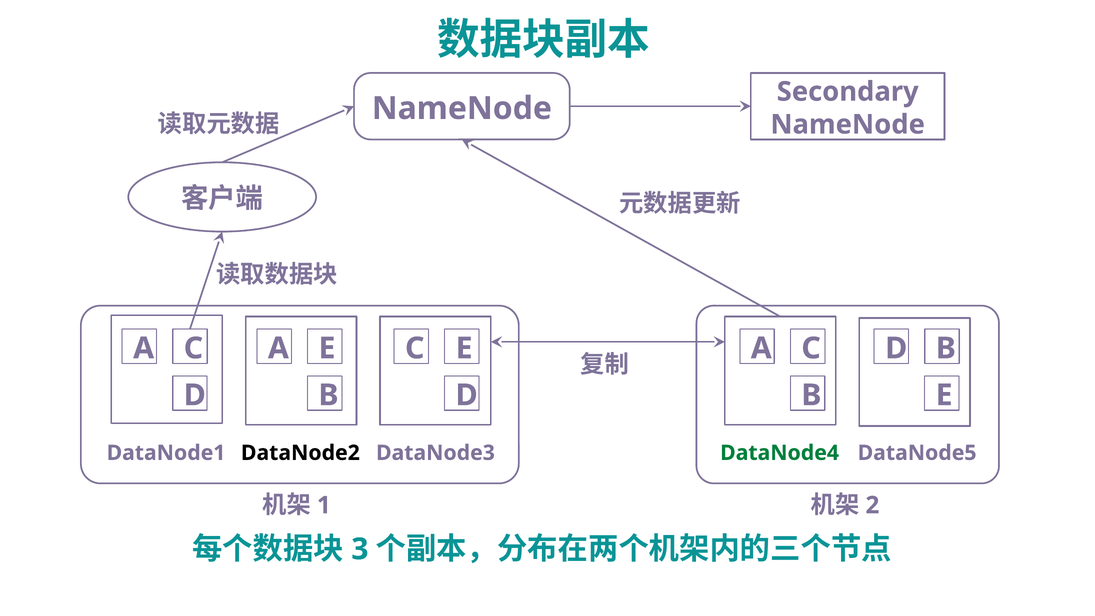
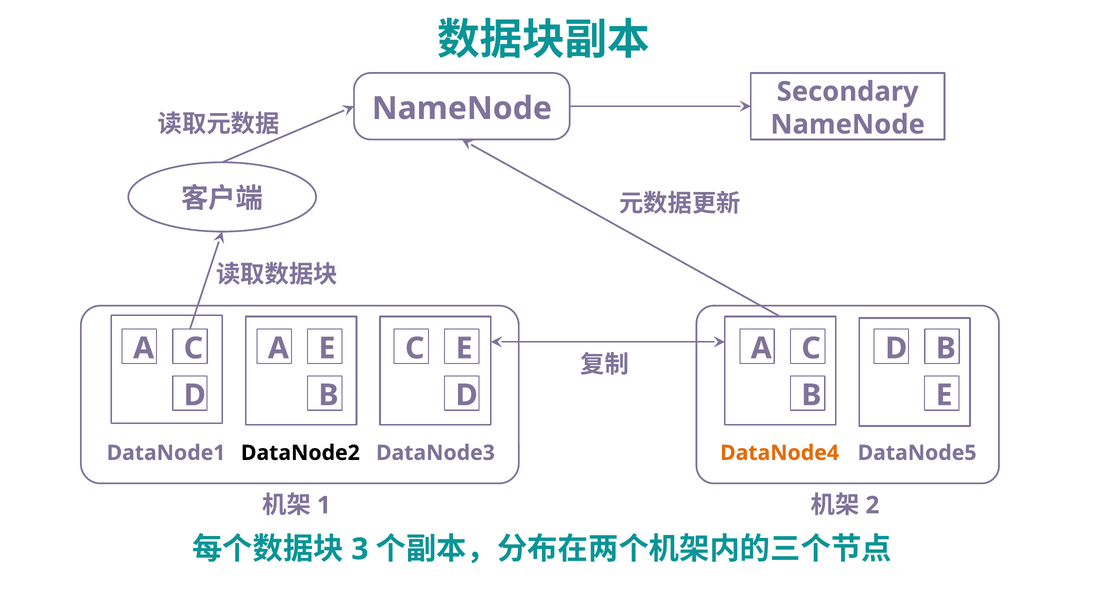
DataNode4 colour: green -> orange
